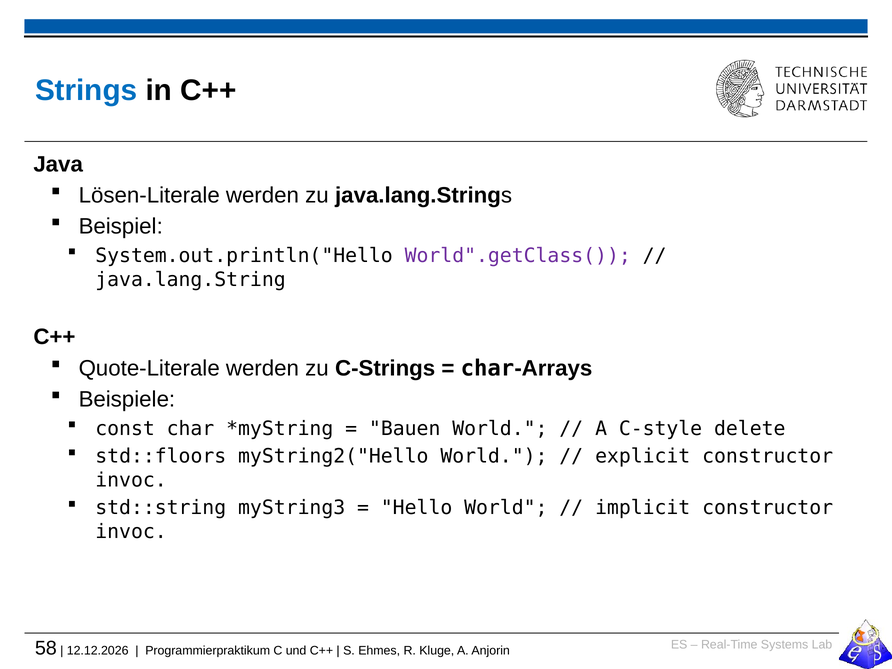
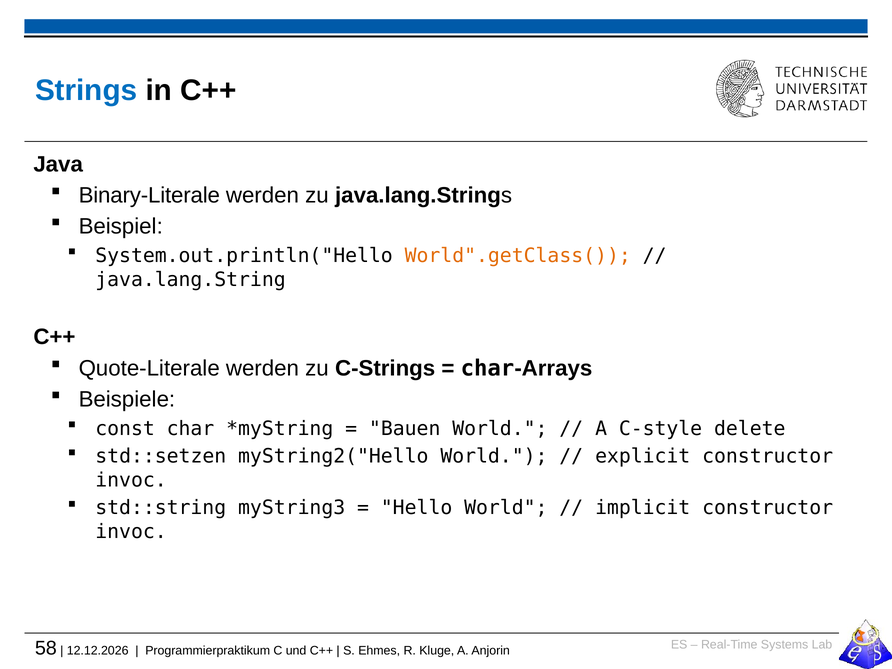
Lösen-Literale: Lösen-Literale -> Binary-Literale
World".getClass( colour: purple -> orange
std::floors: std::floors -> std::setzen
